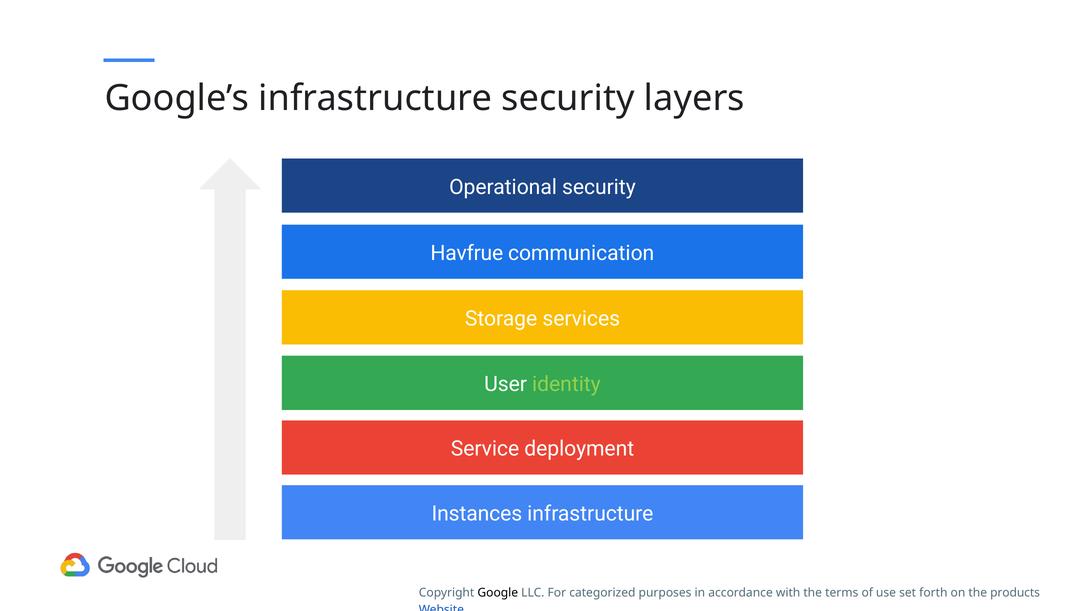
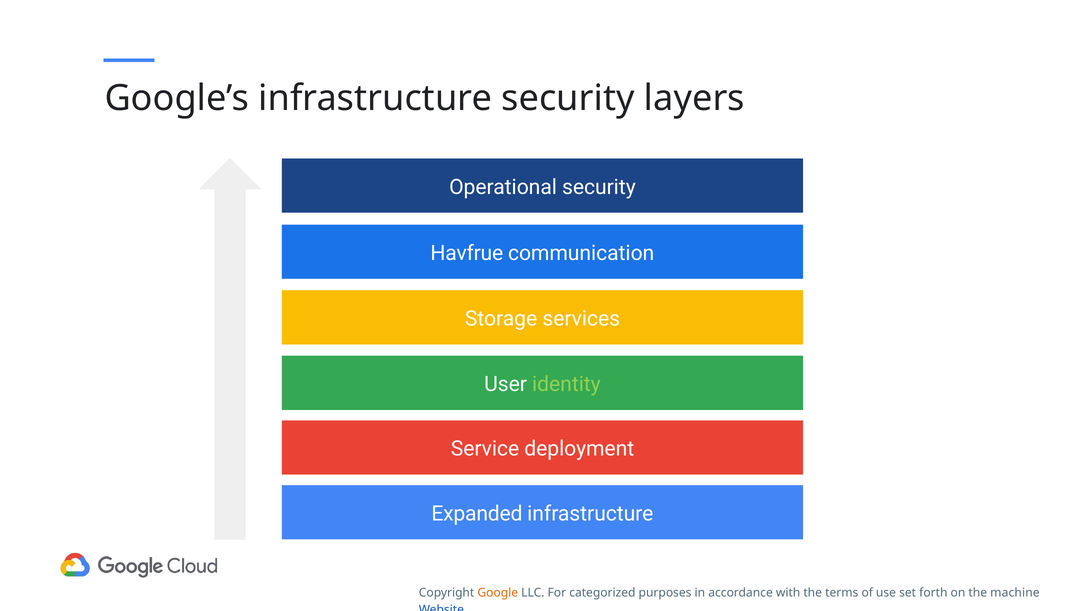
Instances: Instances -> Expanded
Google colour: black -> orange
products: products -> machine
